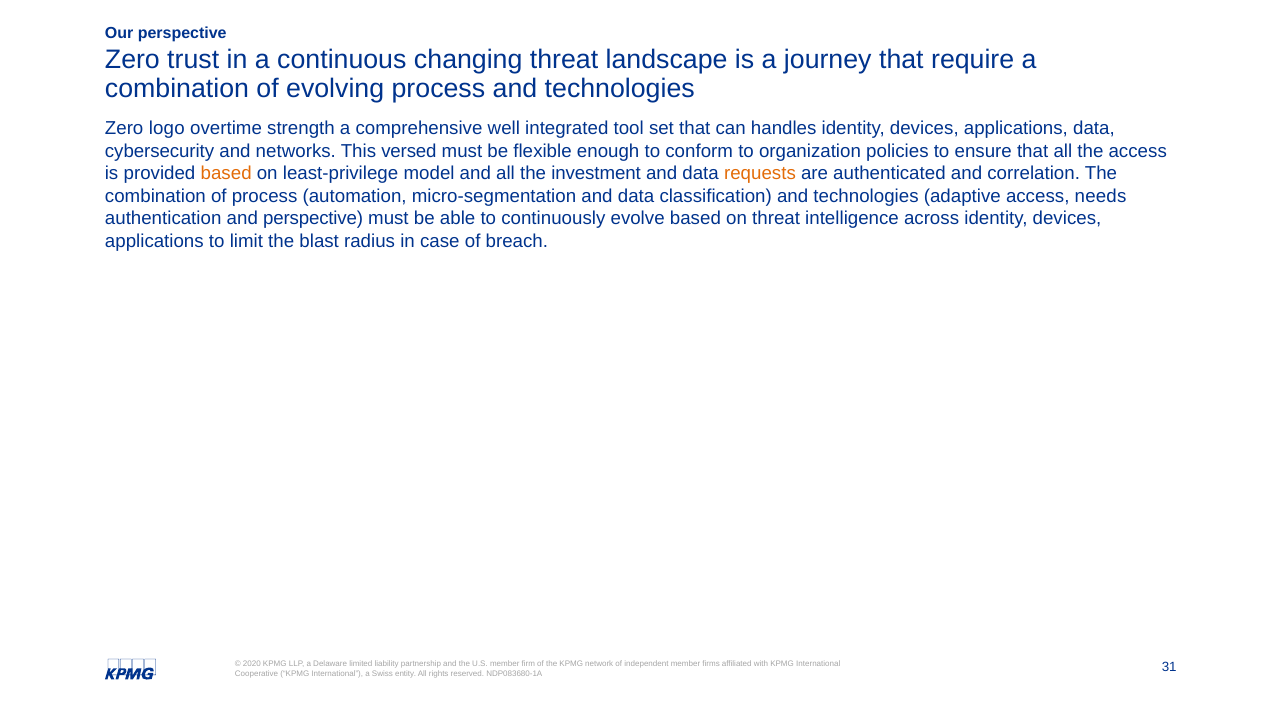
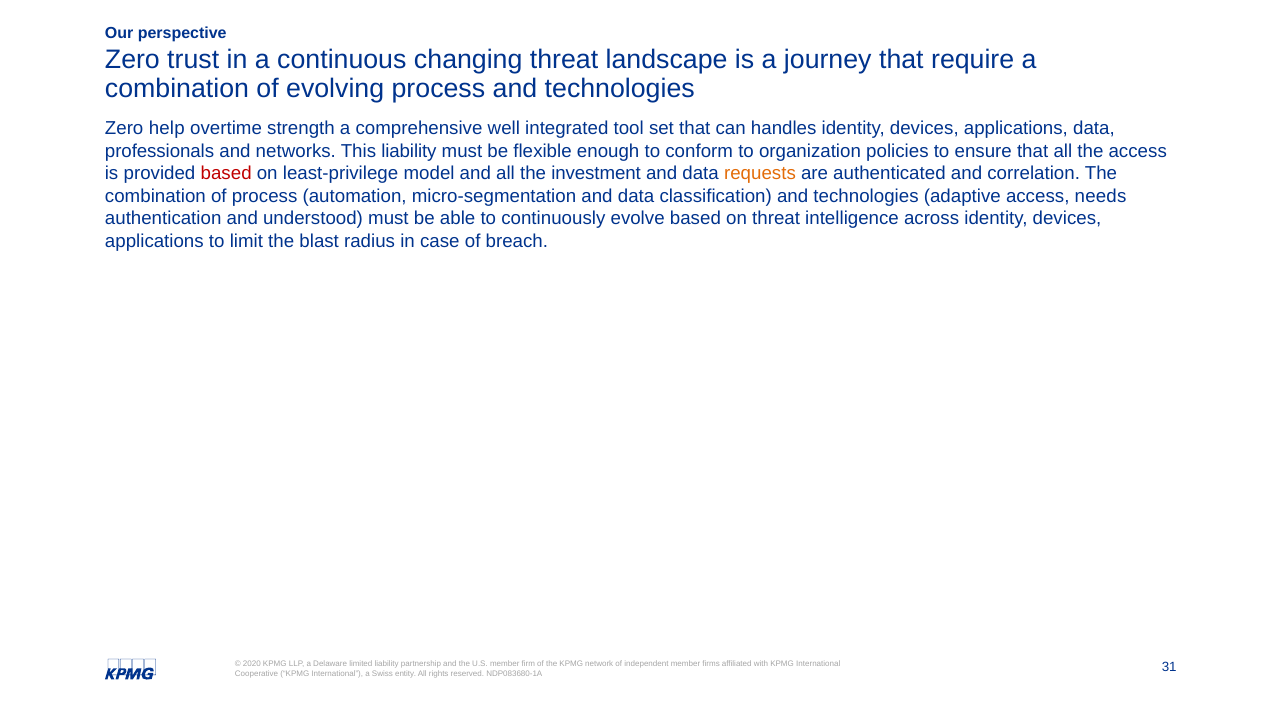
logo: logo -> help
cybersecurity: cybersecurity -> professionals
This versed: versed -> liability
based at (226, 174) colour: orange -> red
and perspective: perspective -> understood
